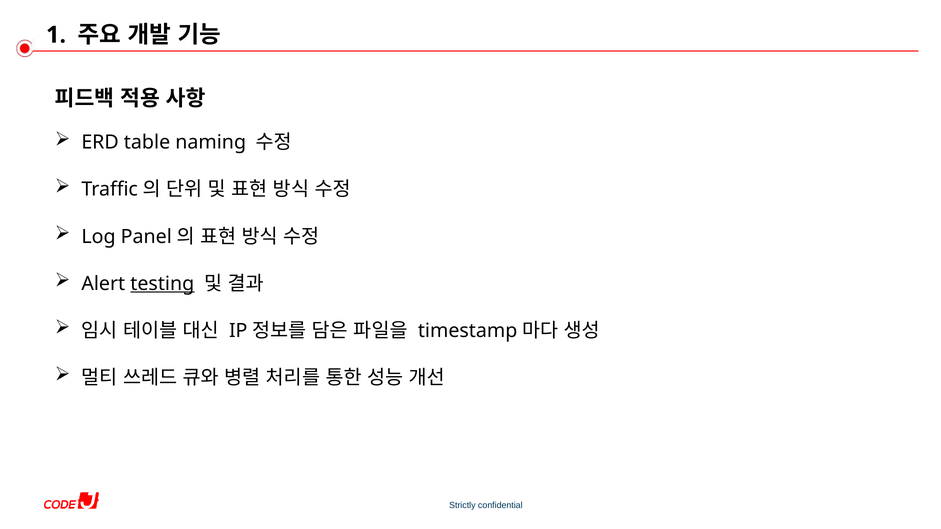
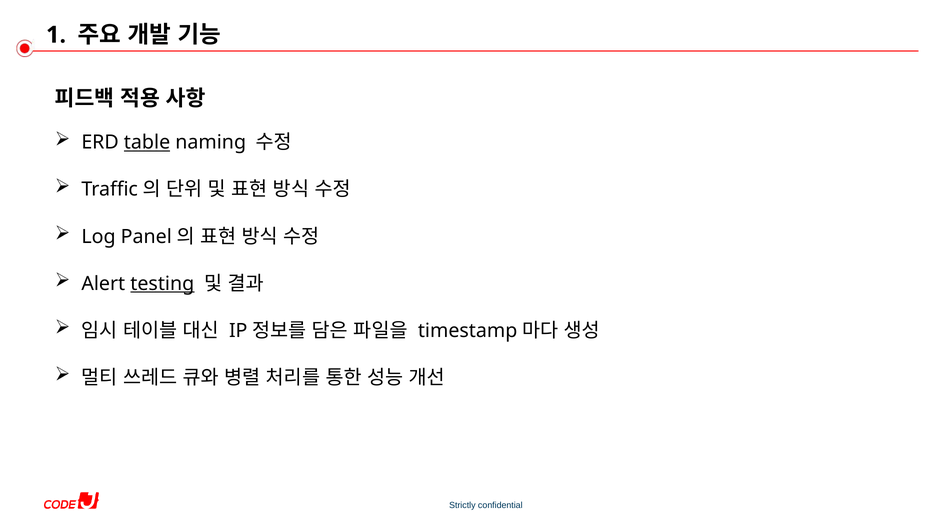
table underline: none -> present
